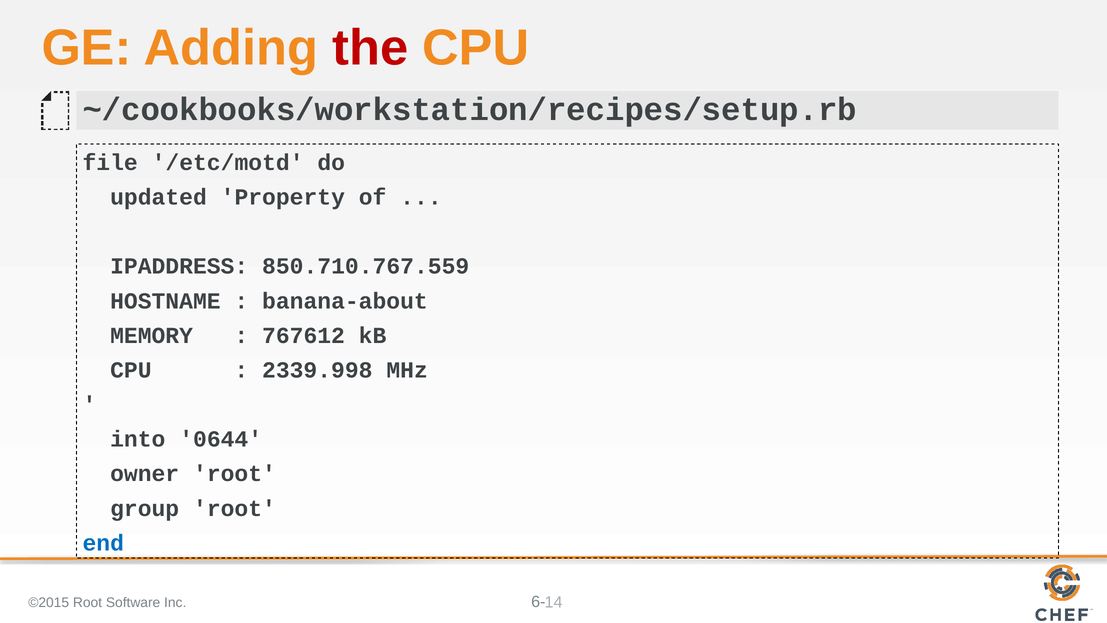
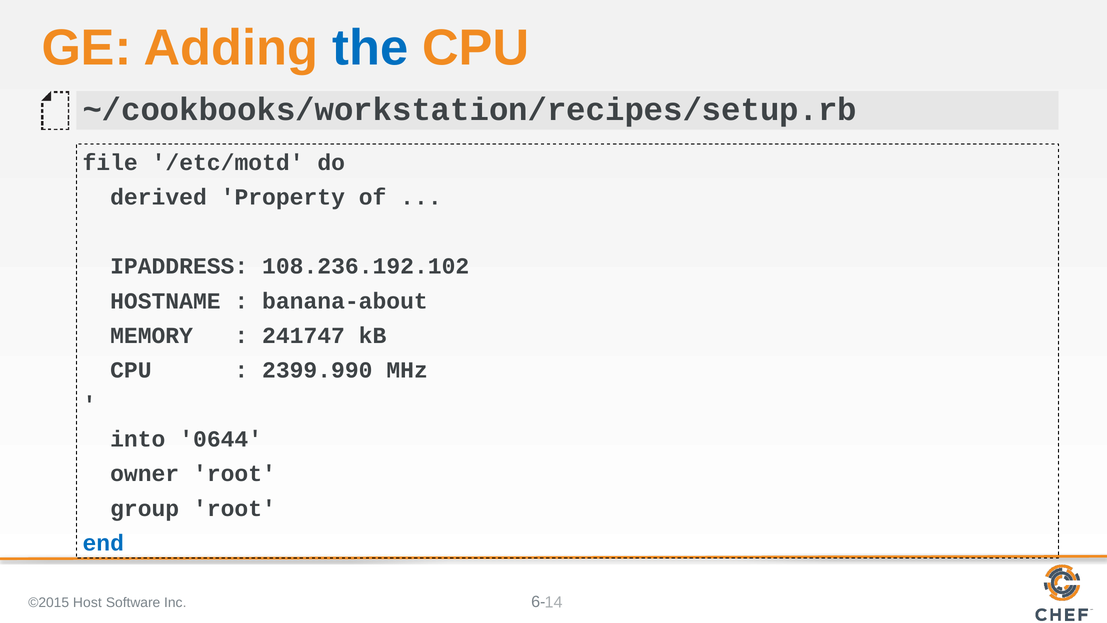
the colour: red -> blue
updated: updated -> derived
850.710.767.559: 850.710.767.559 -> 108.236.192.102
767612: 767612 -> 241747
2339.998: 2339.998 -> 2399.990
©2015 Root: Root -> Host
